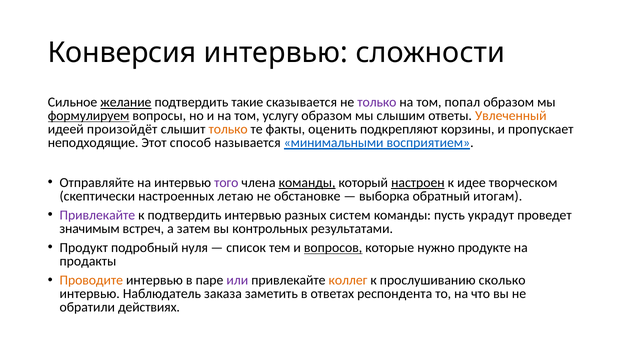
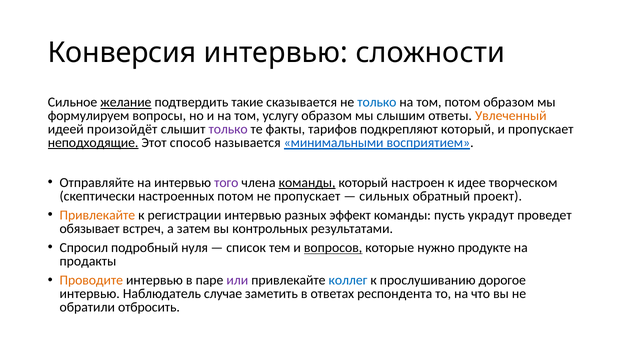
только at (377, 102) colour: purple -> blue
том попал: попал -> потом
формулируем underline: present -> none
только at (228, 129) colour: orange -> purple
оценить: оценить -> тарифов
подкрепляют корзины: корзины -> который
неподходящие underline: none -> present
настроен underline: present -> none
настроенных летаю: летаю -> потом
не обстановке: обстановке -> пропускает
выборка: выборка -> сильных
итогам: итогам -> проект
Привлекайте at (97, 215) colour: purple -> orange
к подтвердить: подтвердить -> регистрации
систем: систем -> эффект
значимым: значимым -> обязывает
Продукт: Продукт -> Спросил
коллег colour: orange -> blue
сколько: сколько -> дорогое
заказа: заказа -> случае
действиях: действиях -> отбросить
